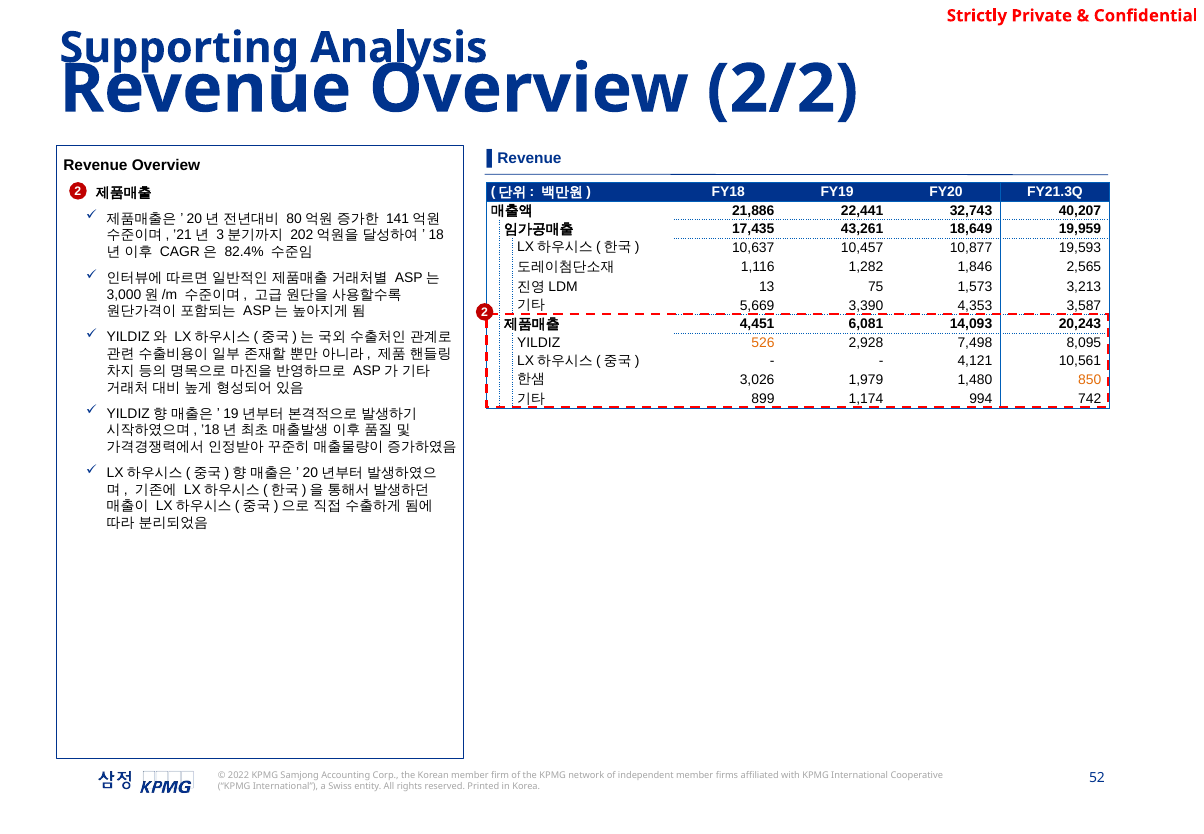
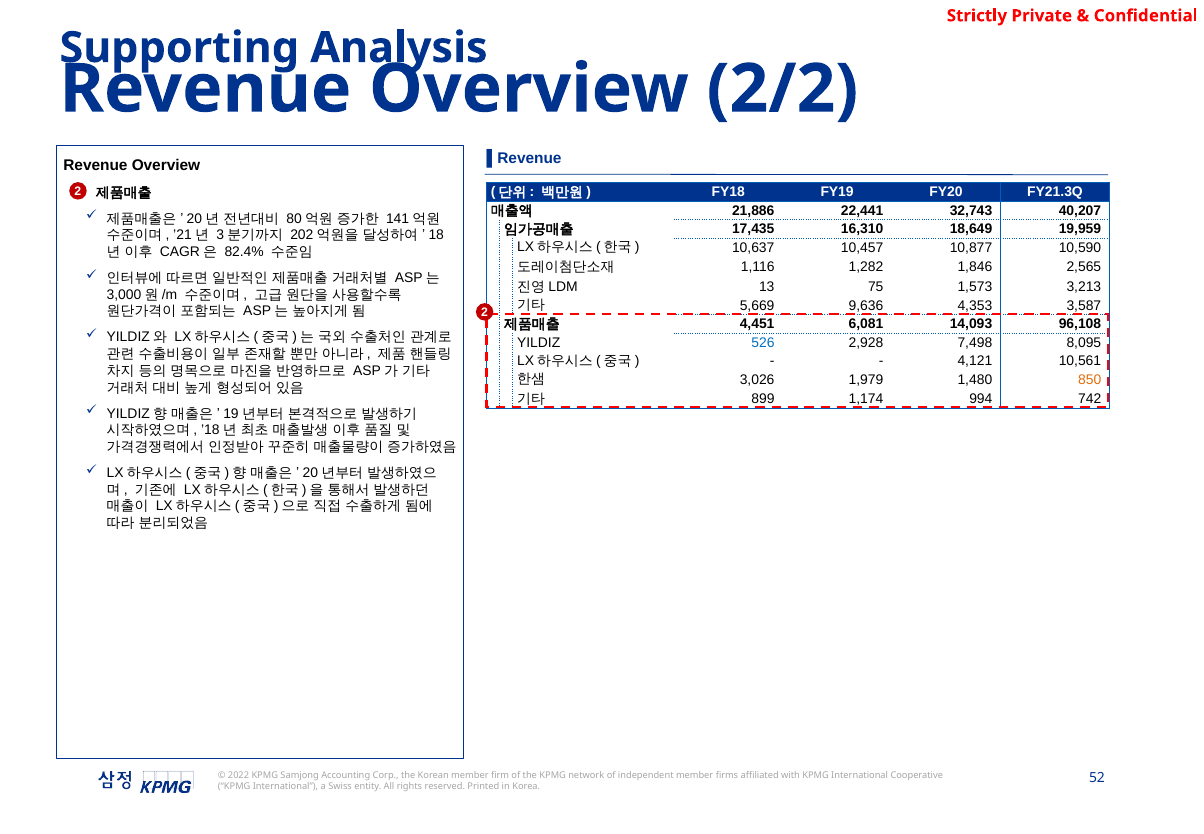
43,261: 43,261 -> 16,310
19,593: 19,593 -> 10,590
3,390: 3,390 -> 9,636
20,243: 20,243 -> 96,108
526 colour: orange -> blue
